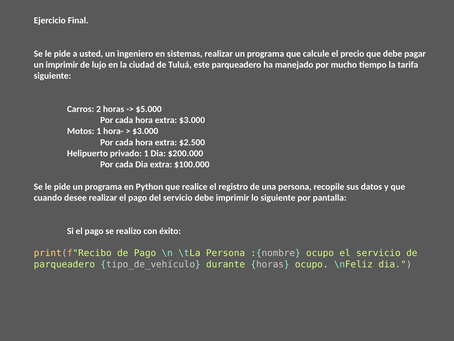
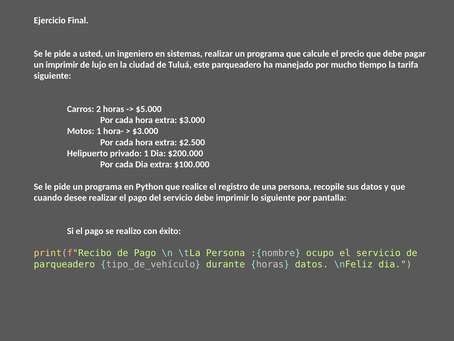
horas ocupo: ocupo -> datos
